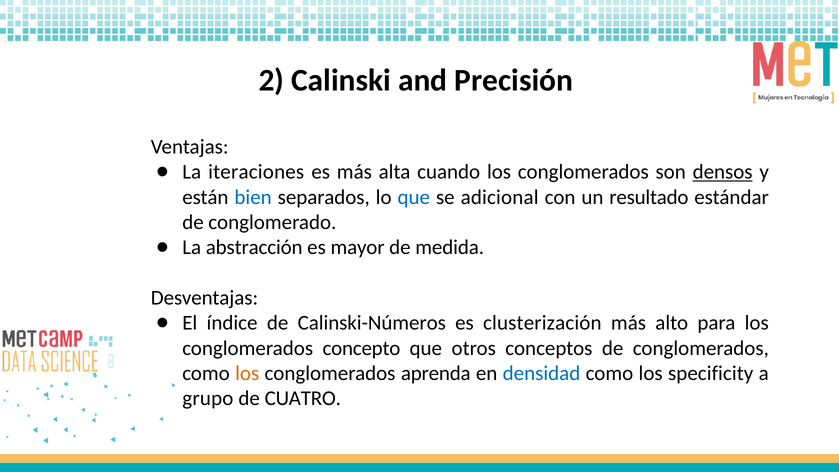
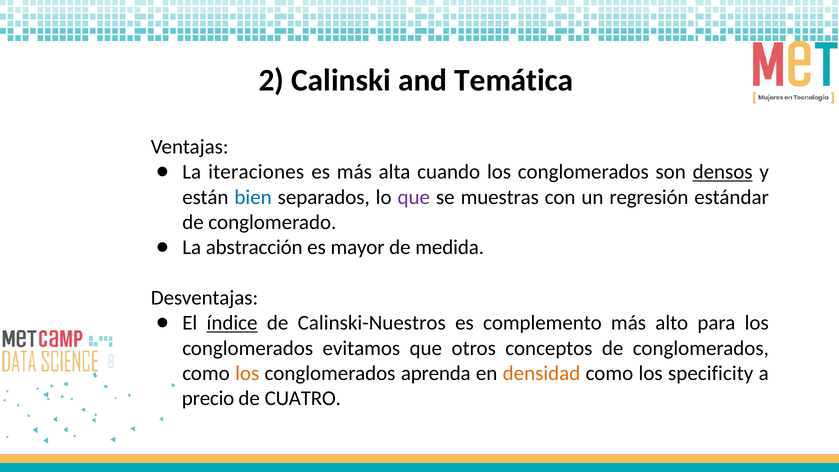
Precisión: Precisión -> Temática
que at (414, 197) colour: blue -> purple
adicional: adicional -> muestras
resultado: resultado -> regresión
índice underline: none -> present
Calinski-Números: Calinski-Números -> Calinski-Nuestros
clusterización: clusterización -> complemento
concepto: concepto -> evitamos
densidad colour: blue -> orange
grupo: grupo -> precio
